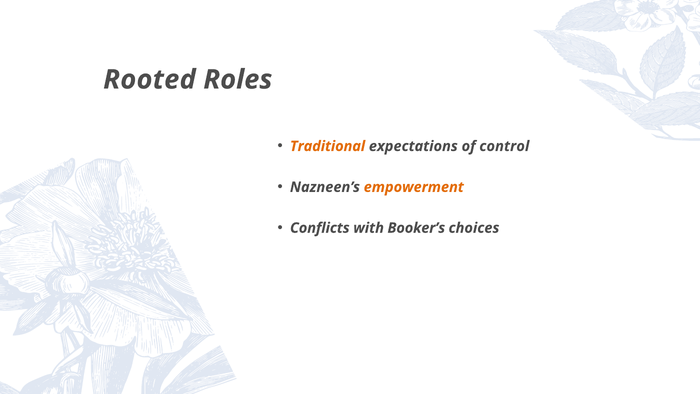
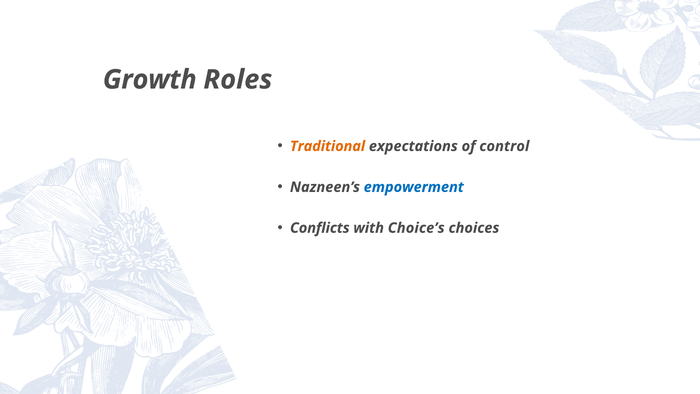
Rooted: Rooted -> Growth
empowerment colour: orange -> blue
Booker’s: Booker’s -> Choice’s
